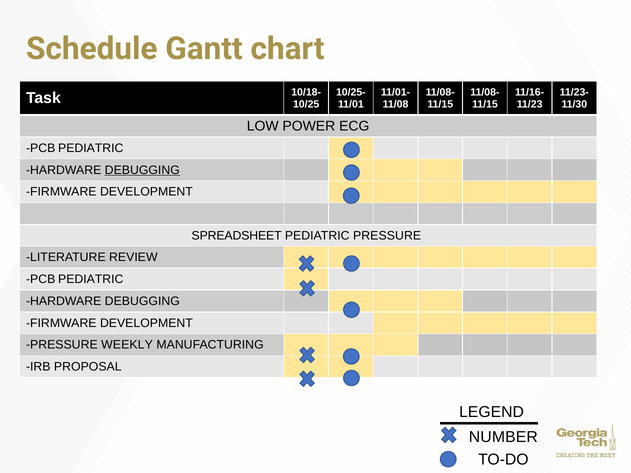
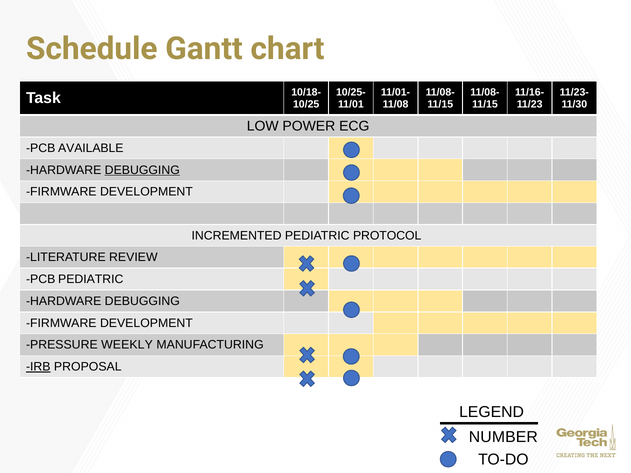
PEDIATRIC at (91, 148): PEDIATRIC -> AVAILABLE
SPREADSHEET: SPREADSHEET -> INCREMENTED
PEDIATRIC PRESSURE: PRESSURE -> PROTOCOL
IRB underline: none -> present
